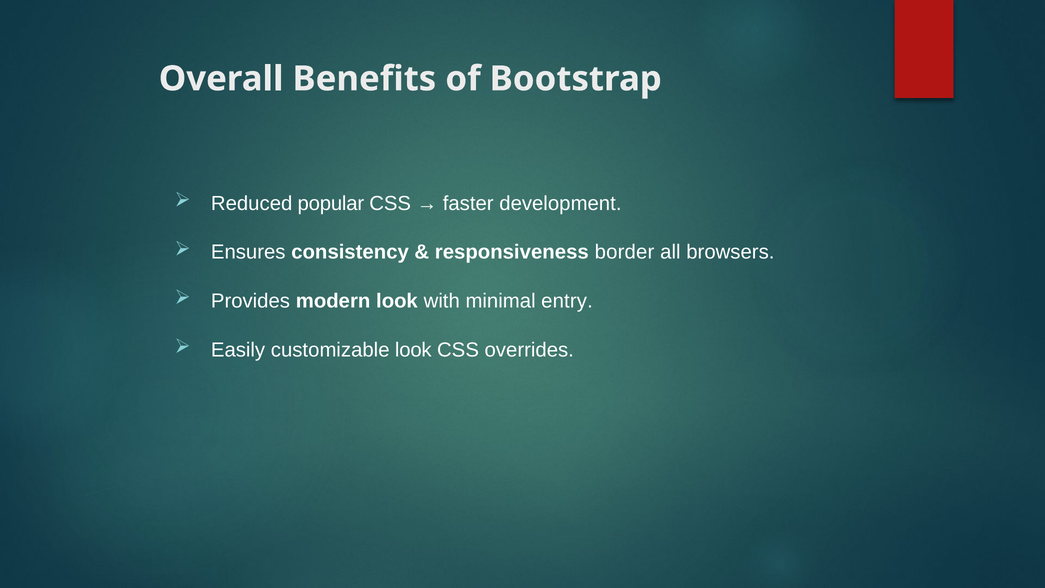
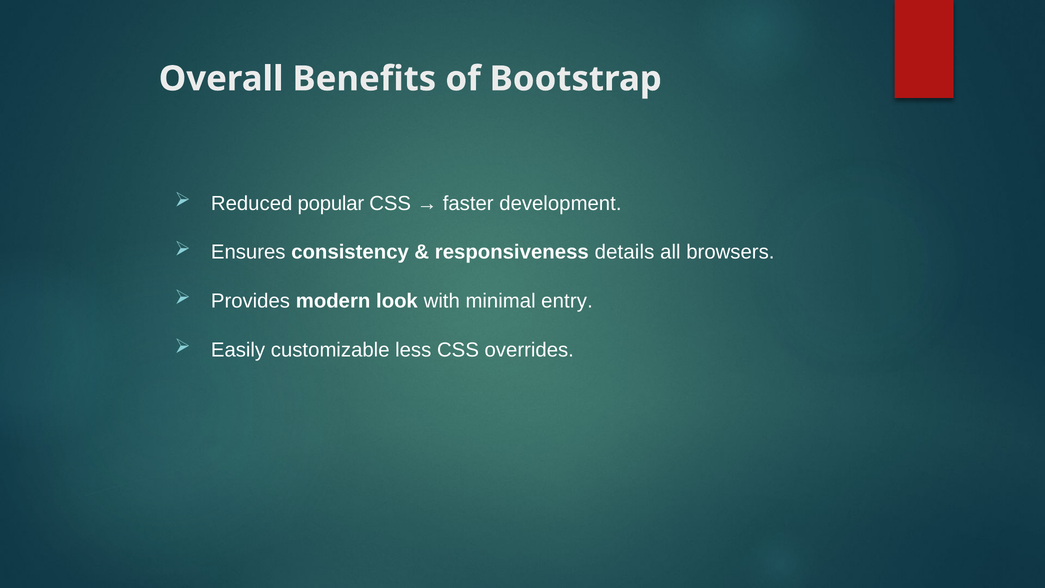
border: border -> details
customizable look: look -> less
